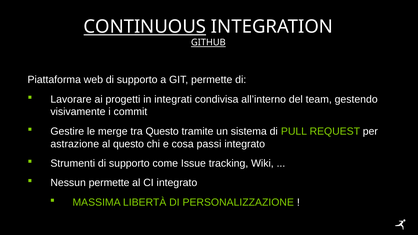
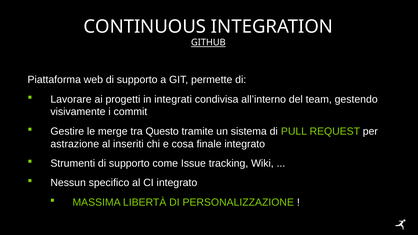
CONTINUOUS underline: present -> none
al questo: questo -> inseriti
passi: passi -> finale
Nessun permette: permette -> specifico
